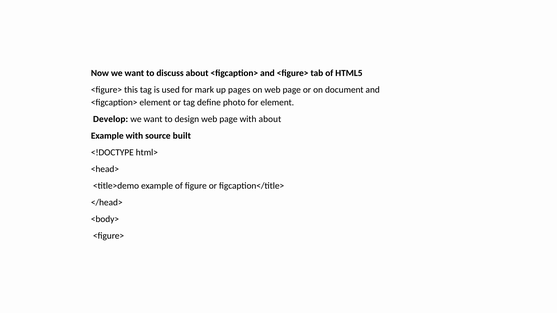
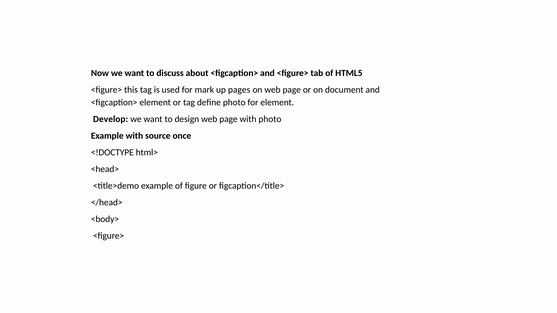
with about: about -> photo
built: built -> once
